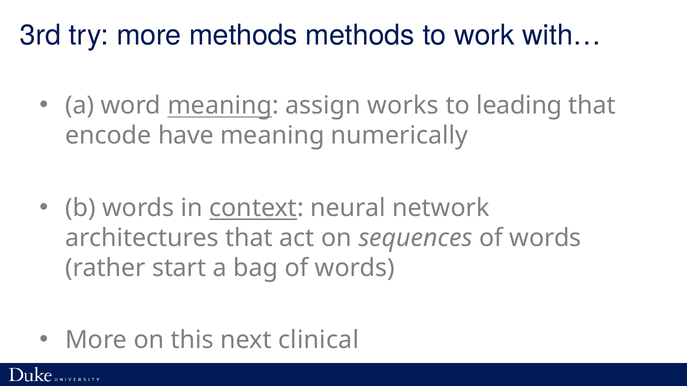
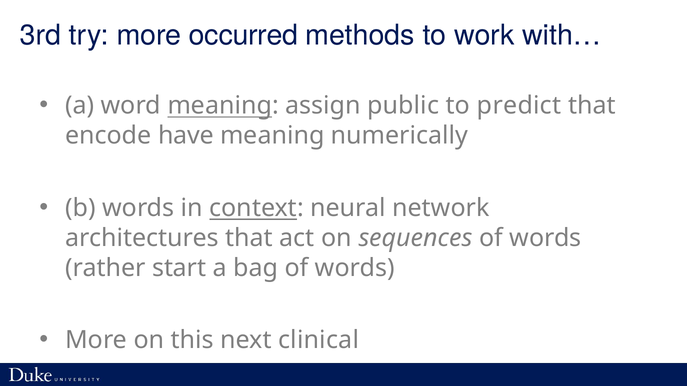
more methods: methods -> occurred
works: works -> public
leading: leading -> predict
